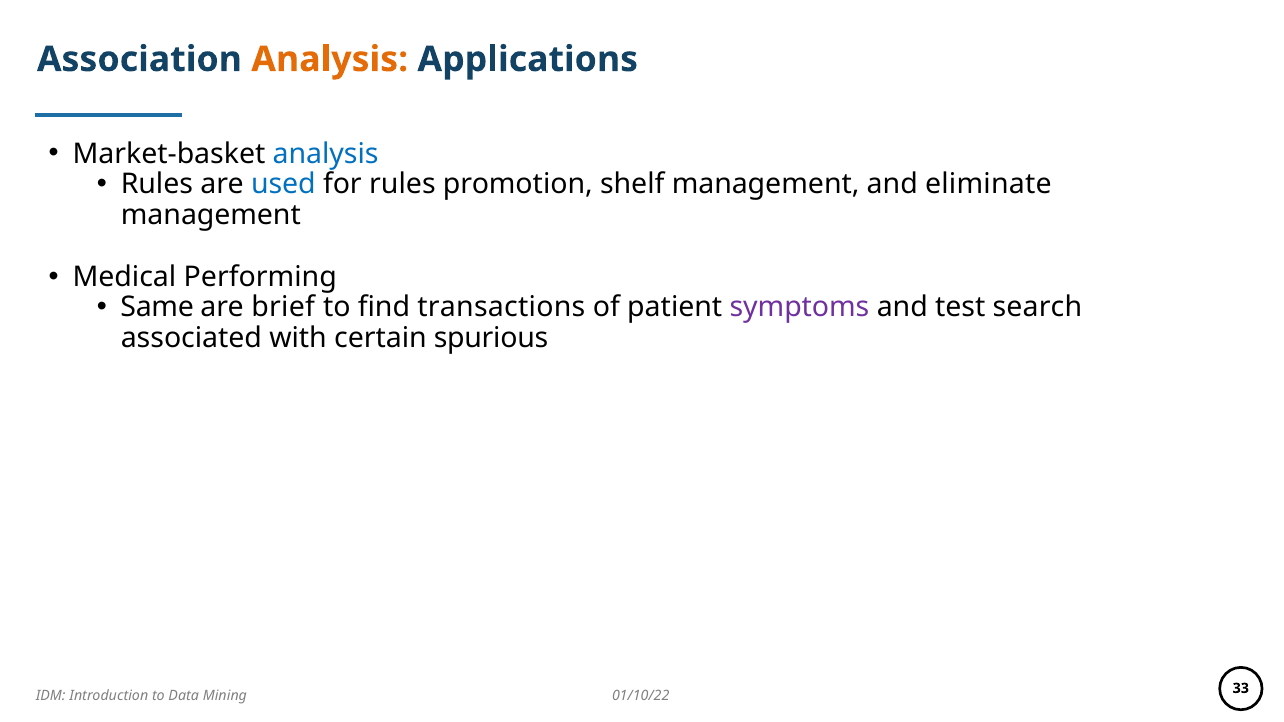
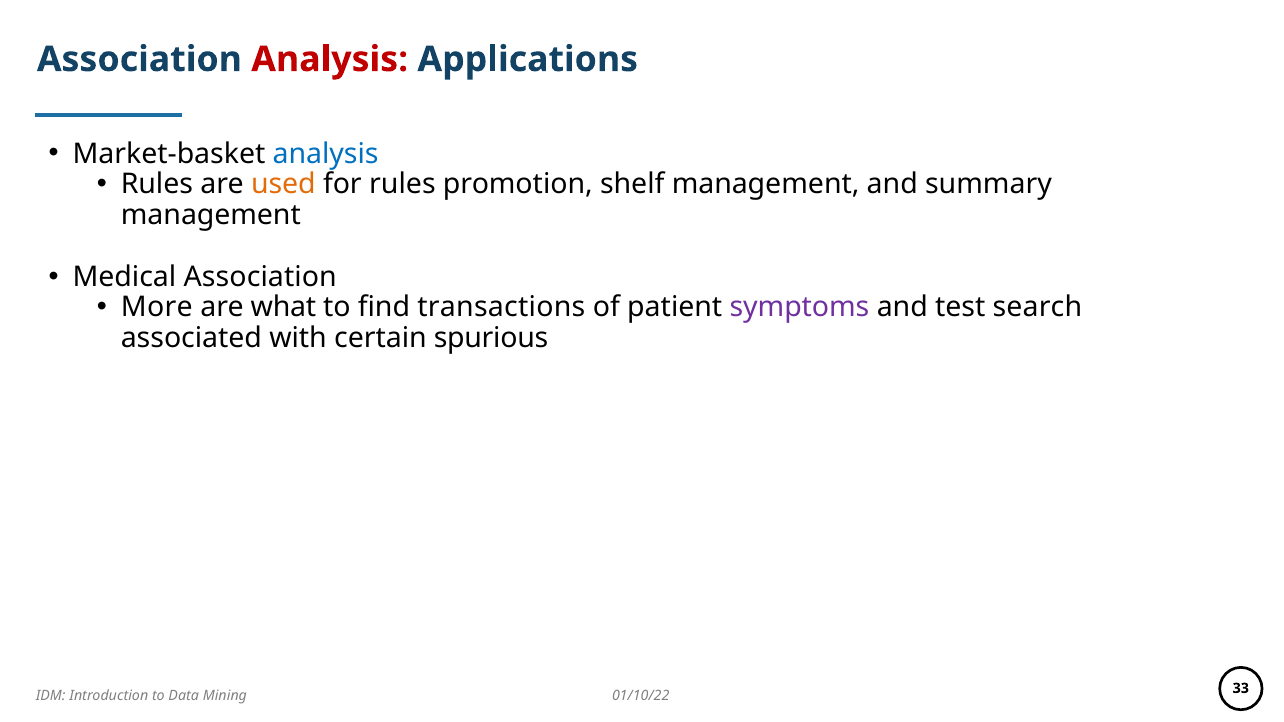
Analysis at (330, 59) colour: orange -> red
used colour: blue -> orange
eliminate: eliminate -> summary
Medical Performing: Performing -> Association
Same: Same -> More
brief: brief -> what
